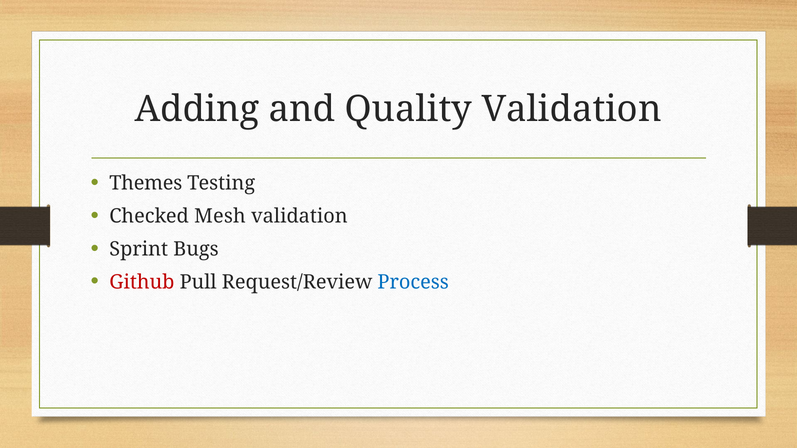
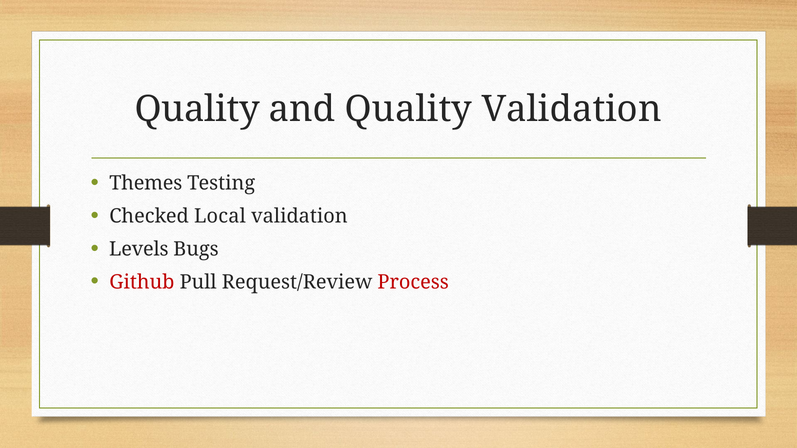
Adding at (197, 109): Adding -> Quality
Mesh: Mesh -> Local
Sprint: Sprint -> Levels
Process colour: blue -> red
